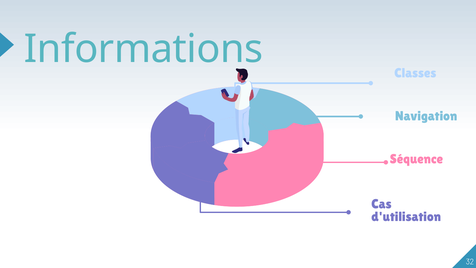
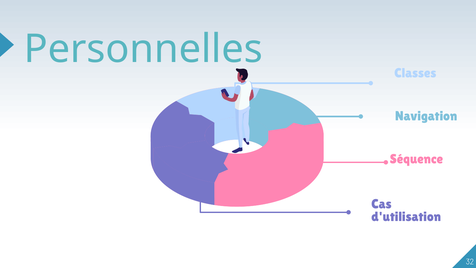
Informations: Informations -> Personnelles
